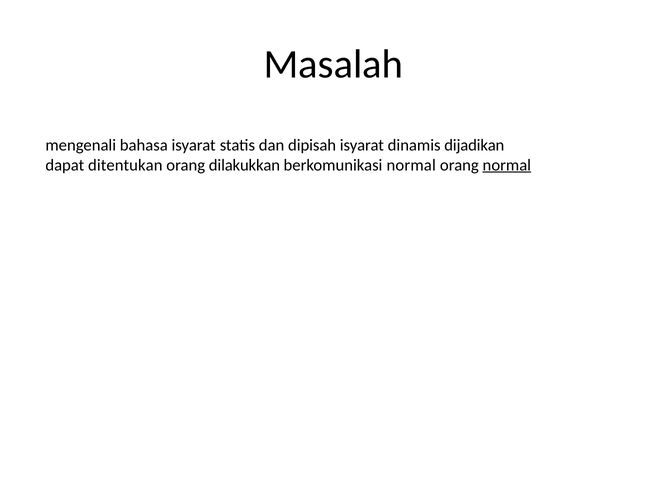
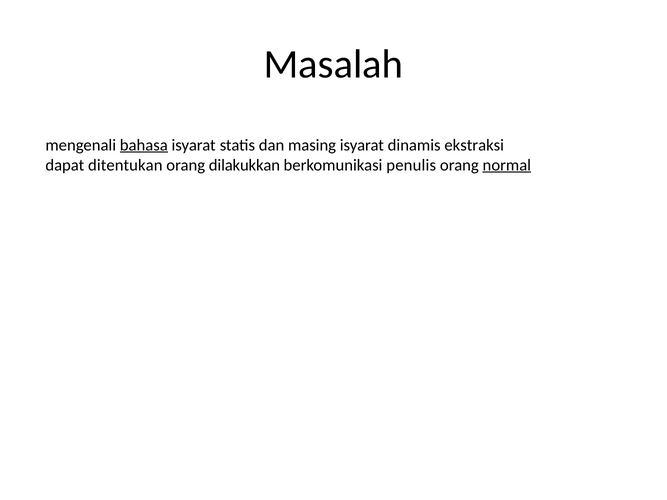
bahasa underline: none -> present
dipisah: dipisah -> masing
dijadikan: dijadikan -> ekstraksi
berkomunikasi normal: normal -> penulis
